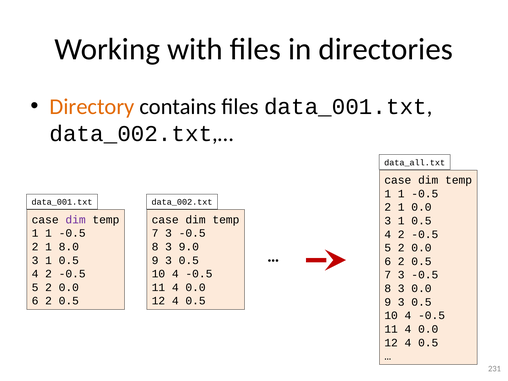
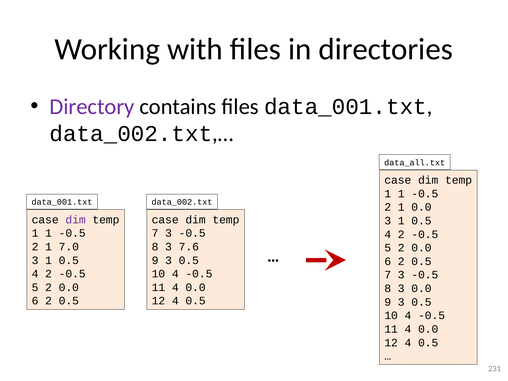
Directory colour: orange -> purple
8.0: 8.0 -> 7.0
9.0: 9.0 -> 7.6
